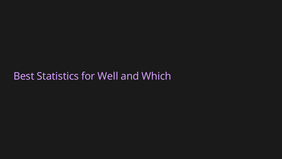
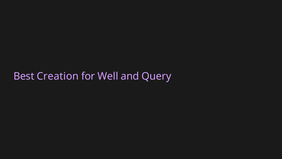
Statistics: Statistics -> Creation
Which: Which -> Query
